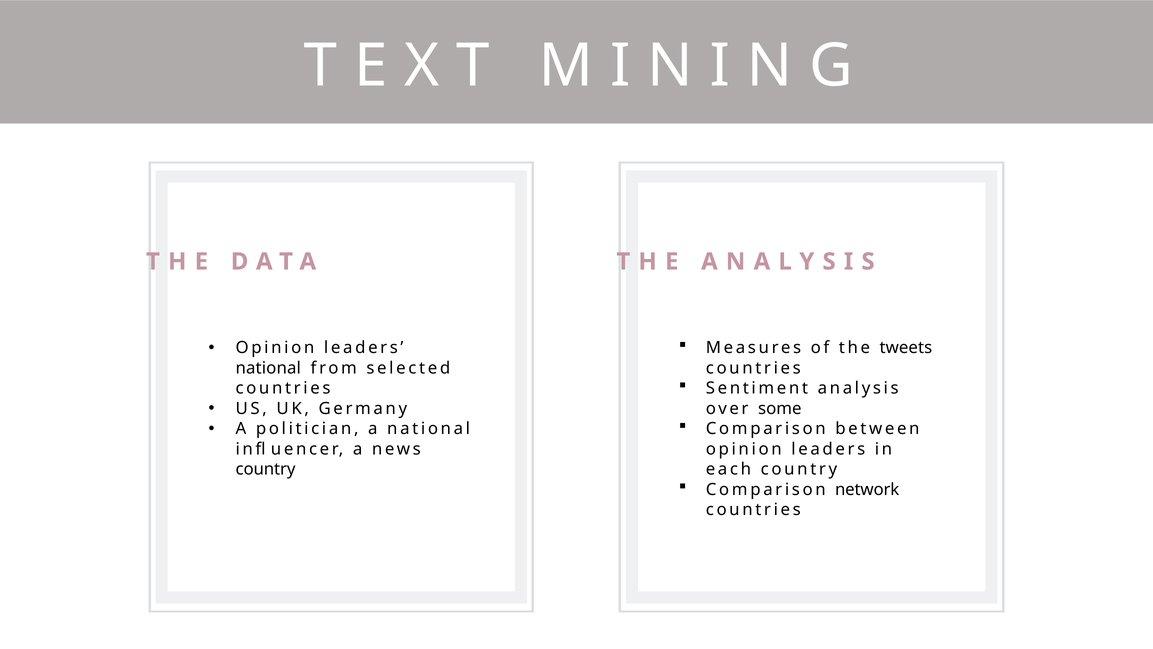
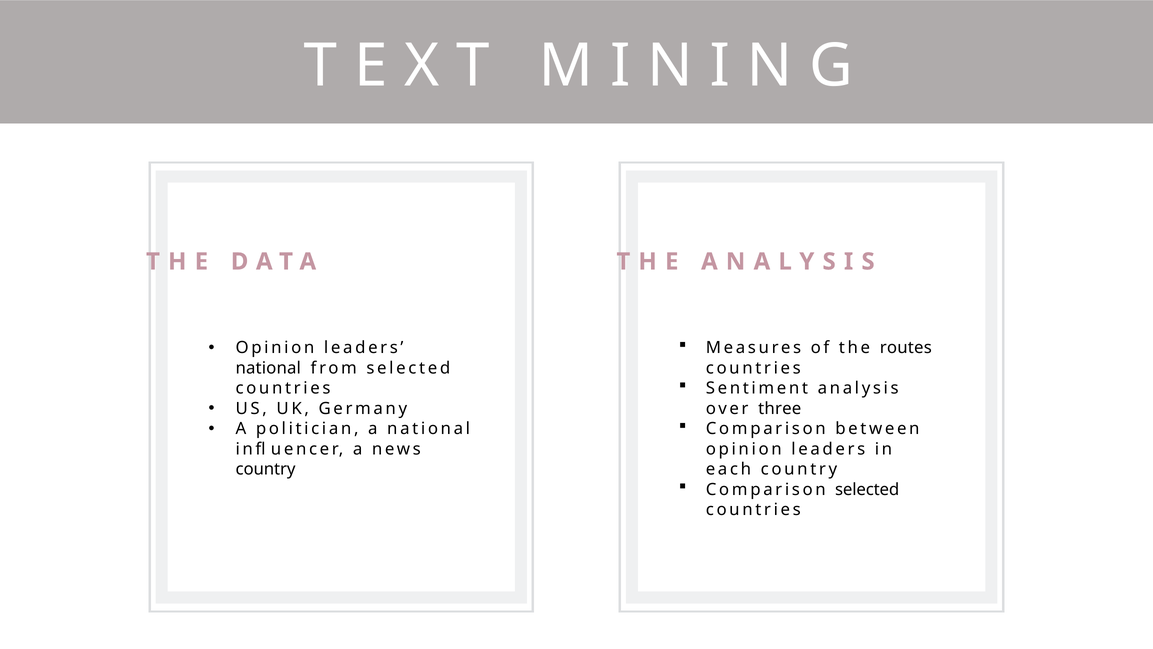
tweets: tweets -> routes
some: some -> three
Comparison network: network -> selected
